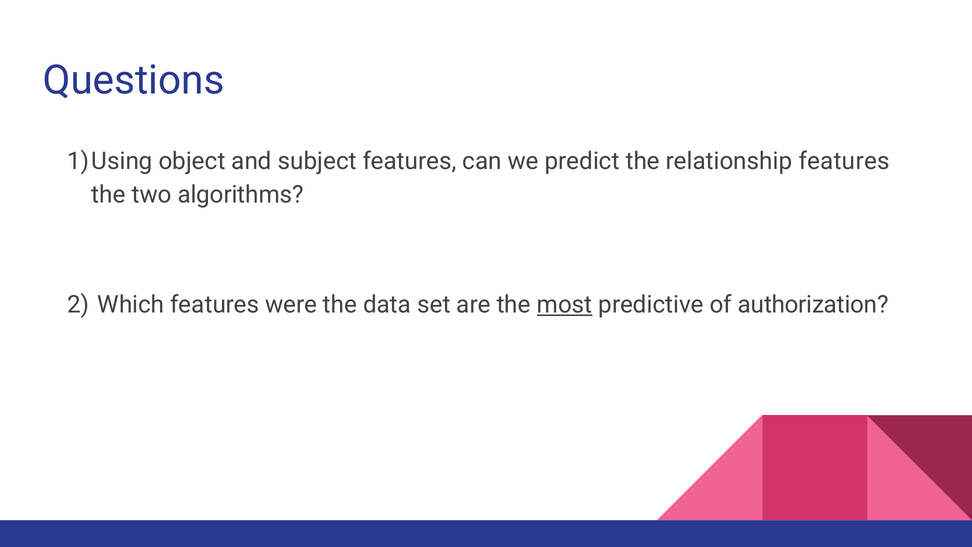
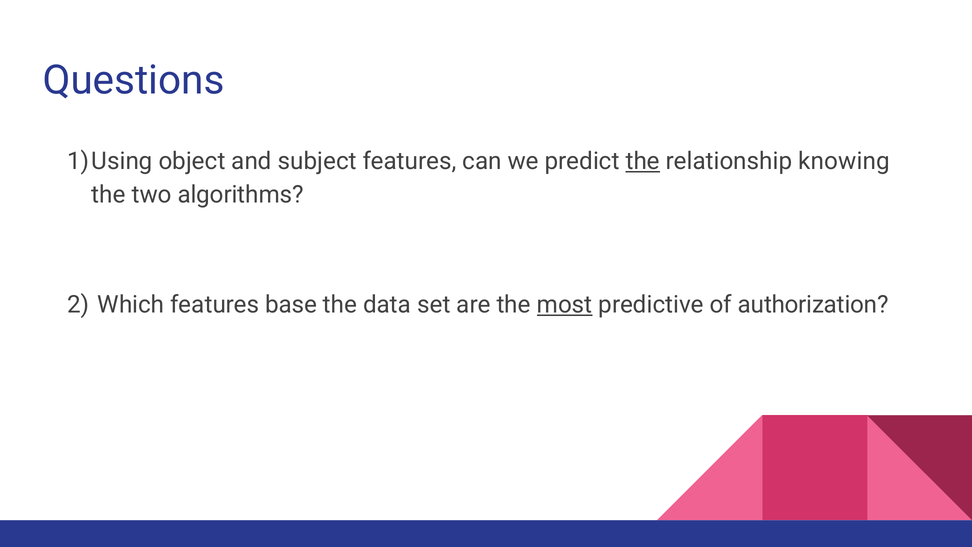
the at (643, 161) underline: none -> present
relationship features: features -> knowing
were: were -> base
